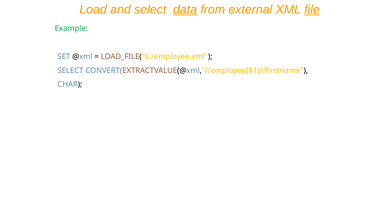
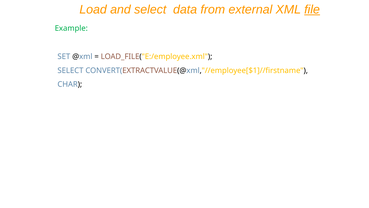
data underline: present -> none
